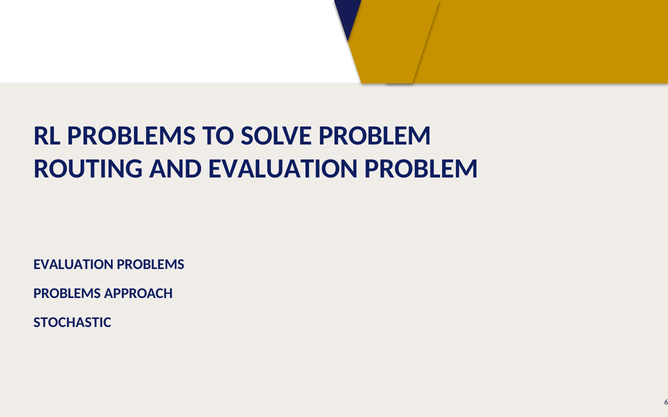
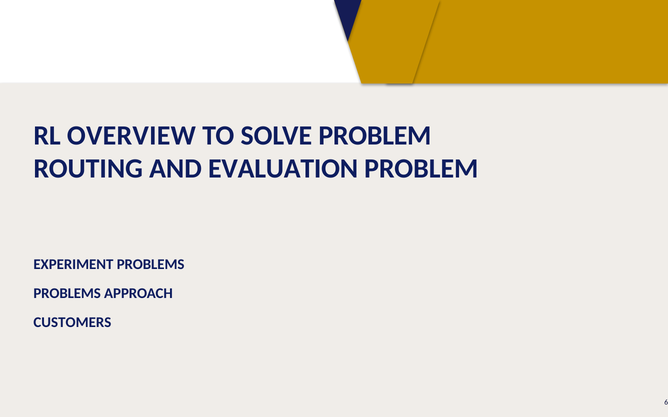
RL PROBLEMS: PROBLEMS -> OVERVIEW
EVALUATION at (73, 265): EVALUATION -> EXPERIMENT
STOCHASTIC: STOCHASTIC -> CUSTOMERS
